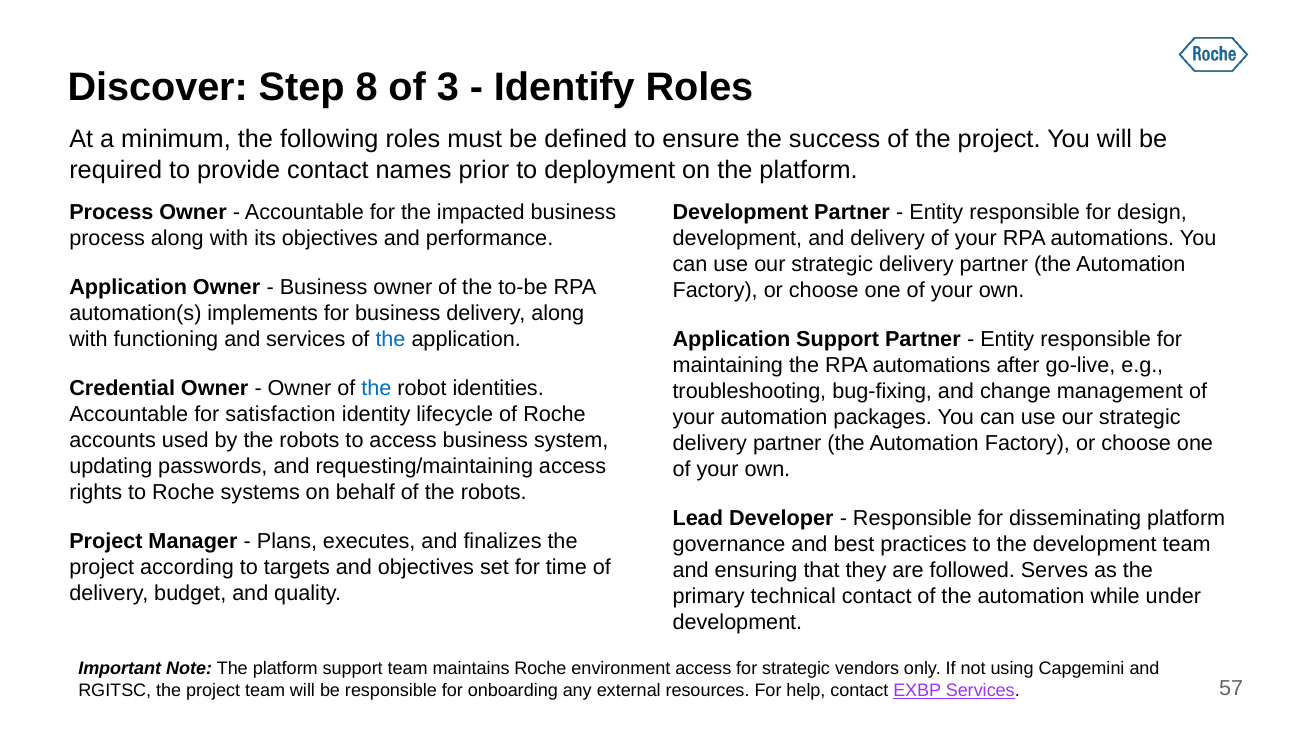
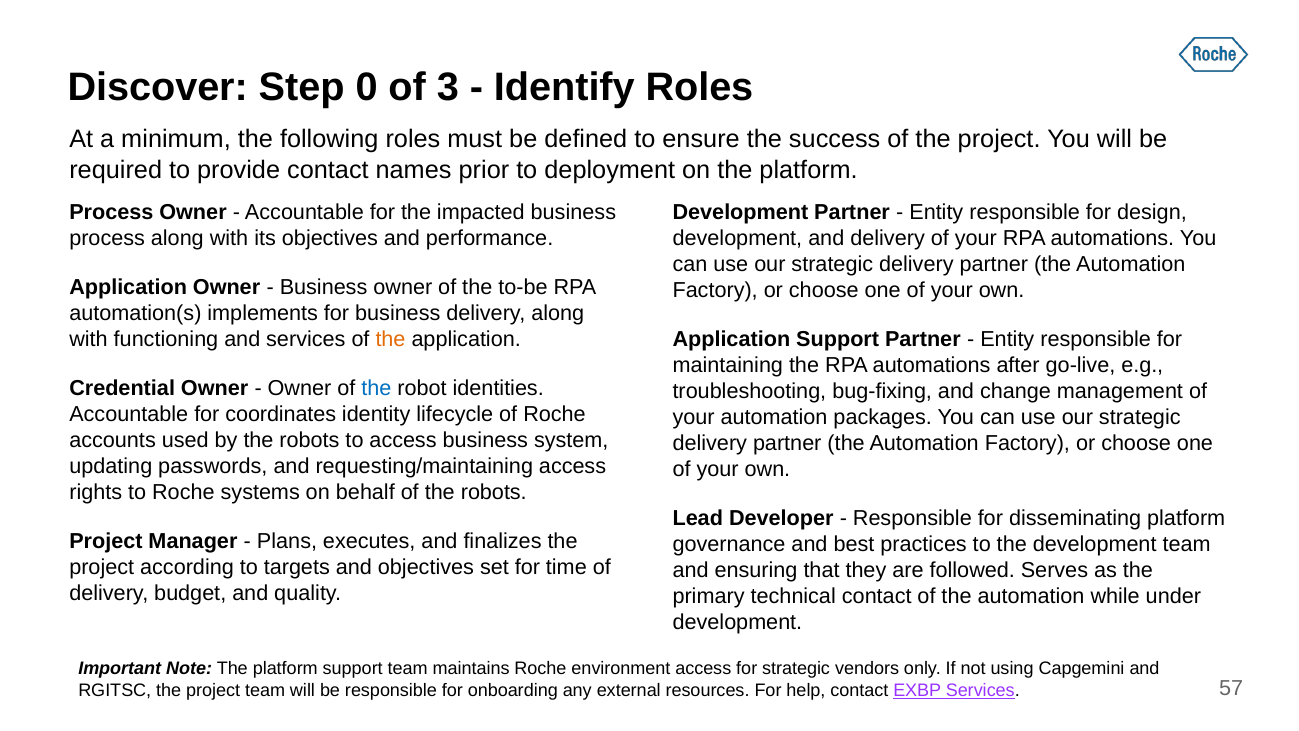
8: 8 -> 0
the at (391, 339) colour: blue -> orange
satisfaction: satisfaction -> coordinates
